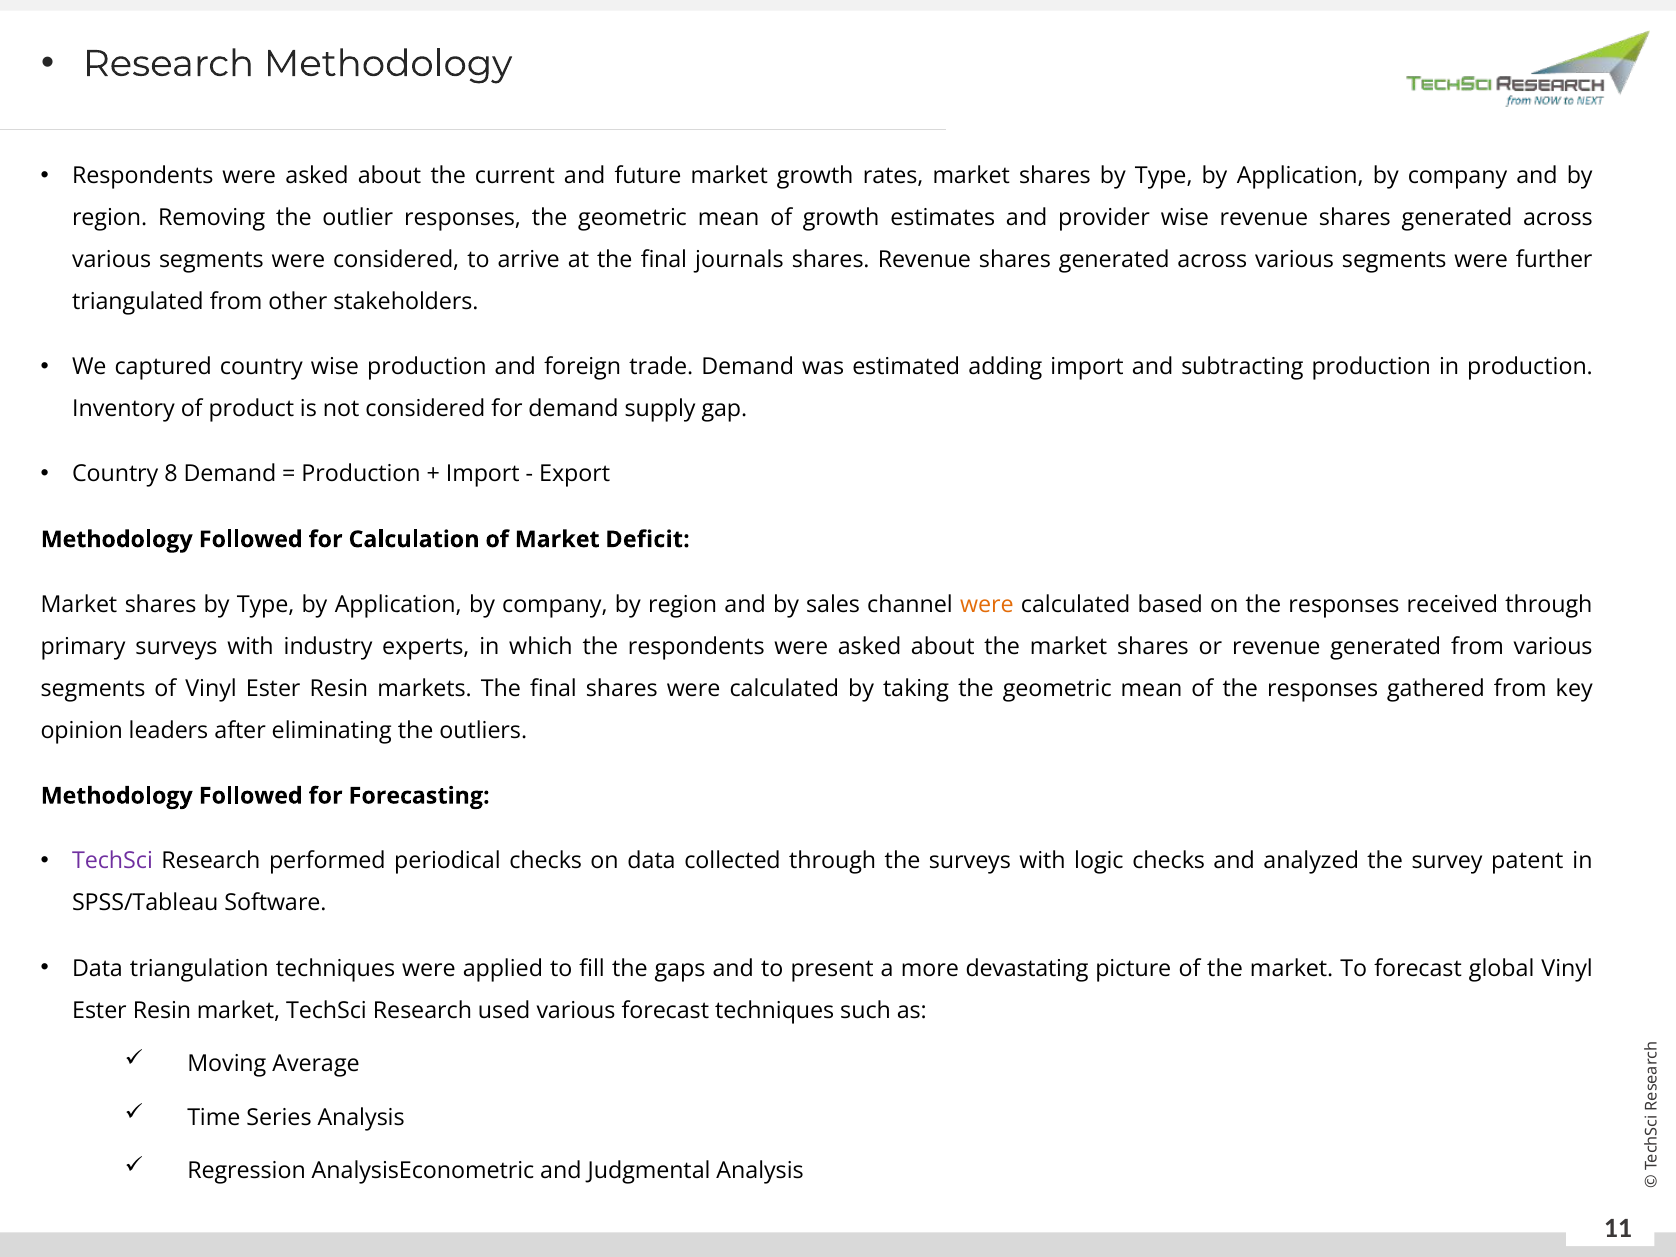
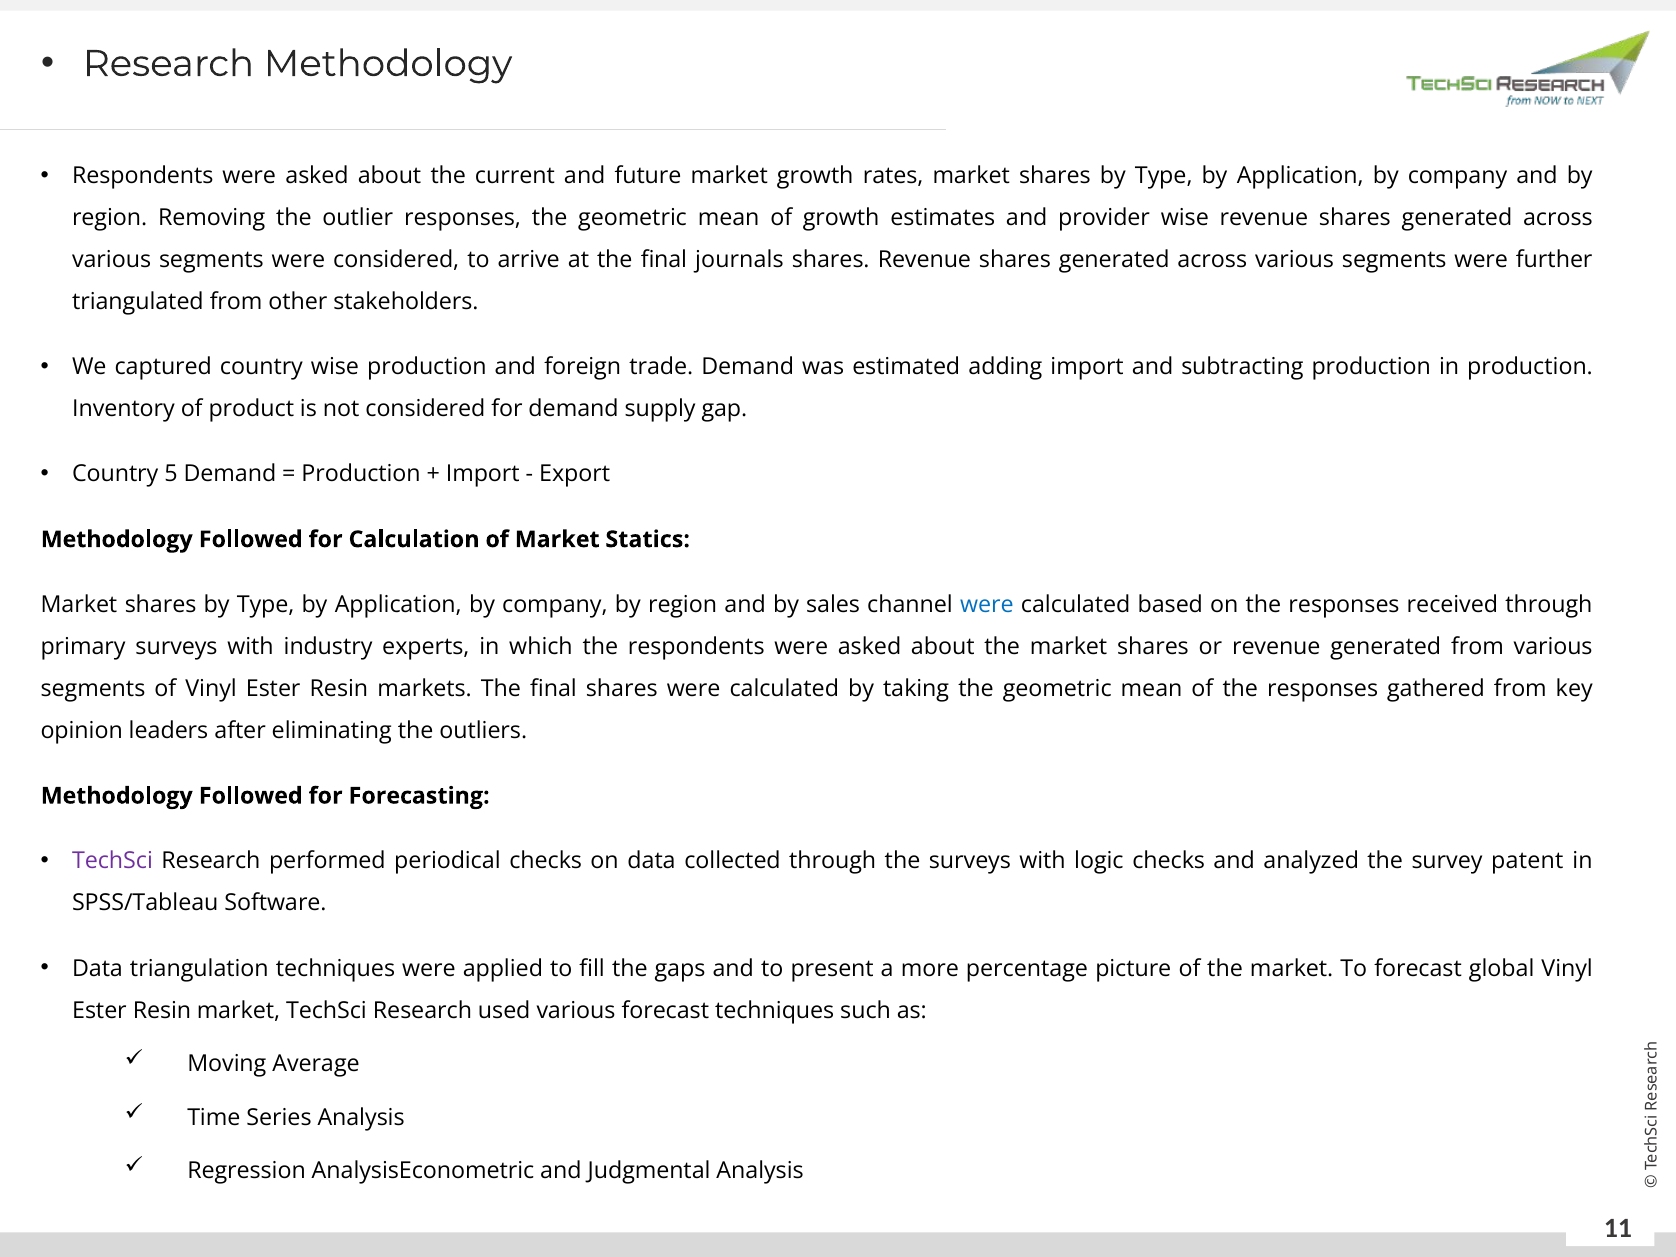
8: 8 -> 5
Deficit: Deficit -> Statics
were at (987, 605) colour: orange -> blue
devastating: devastating -> percentage
